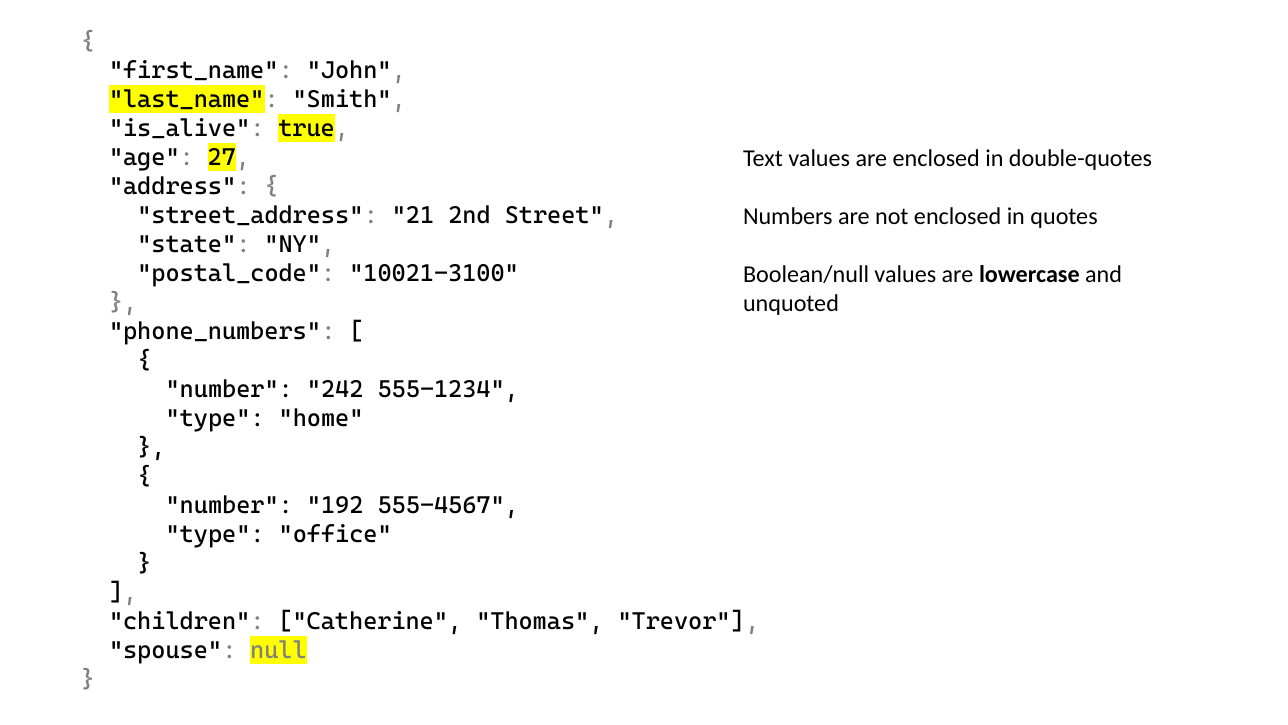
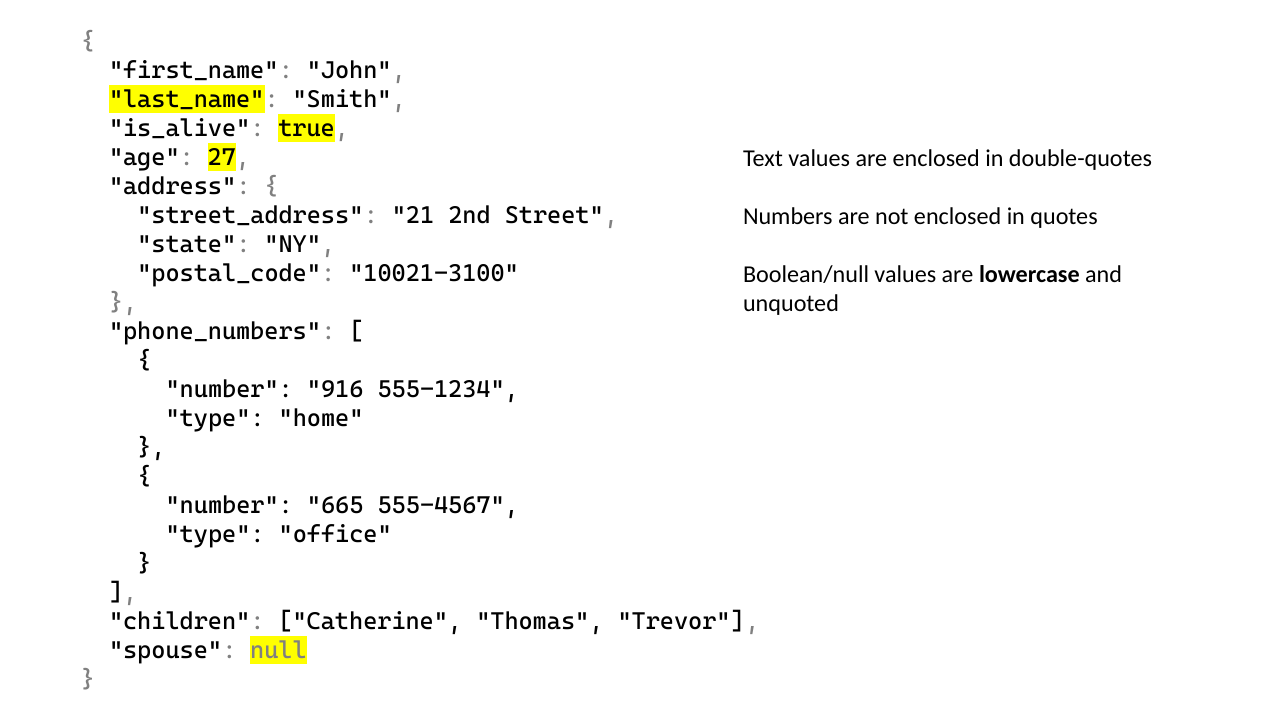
242: 242 -> 916
192: 192 -> 665
